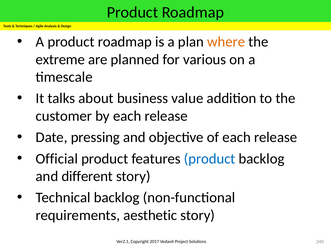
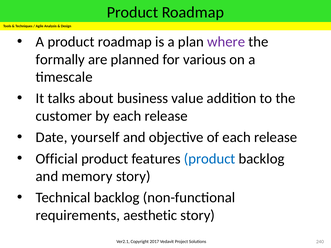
where colour: orange -> purple
extreme: extreme -> formally
pressing: pressing -> yourself
different: different -> memory
